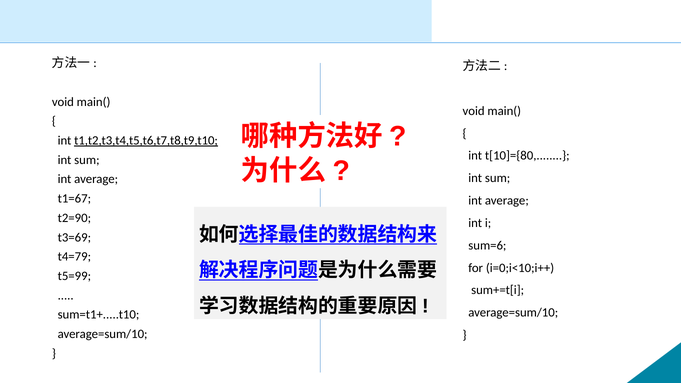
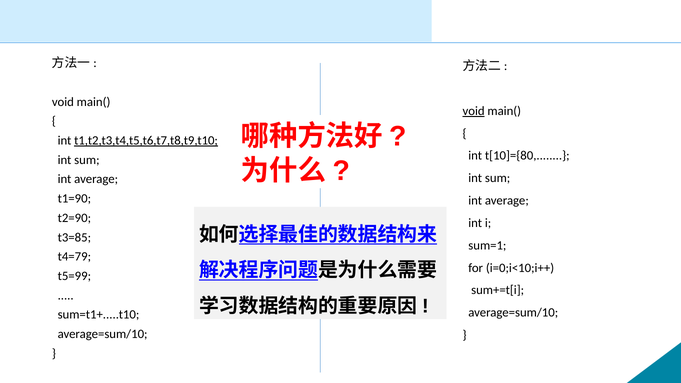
void at (474, 111) underline: none -> present
t1=67: t1=67 -> t1=90
t3=69: t3=69 -> t3=85
sum=6: sum=6 -> sum=1
